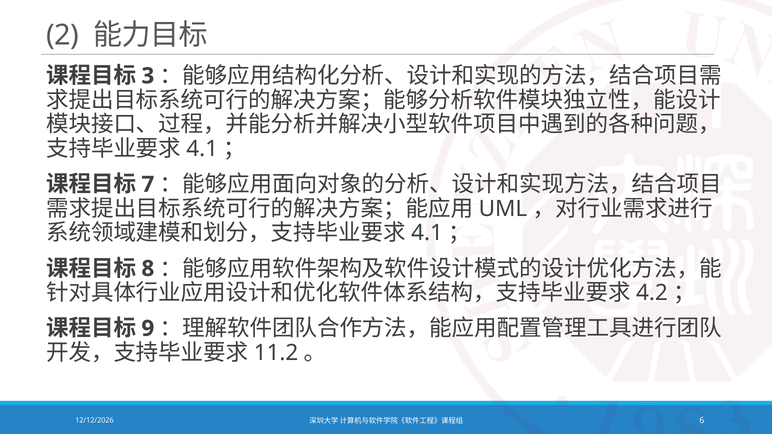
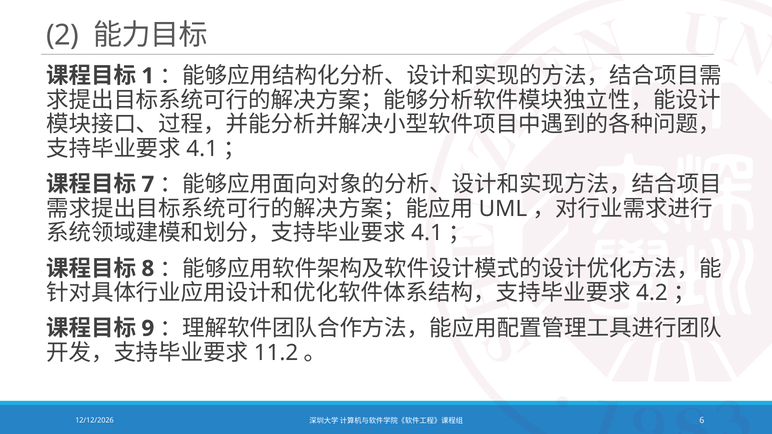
3: 3 -> 1
